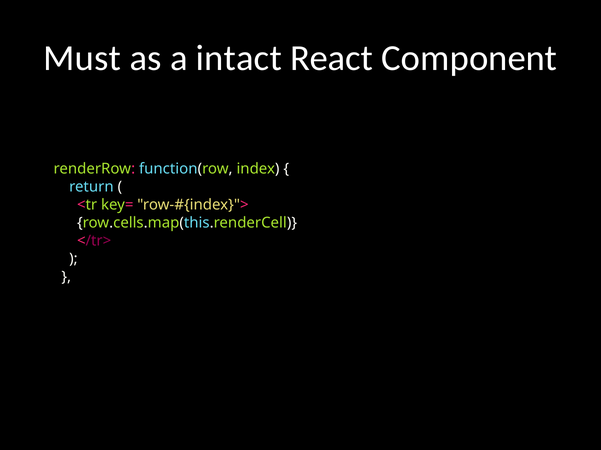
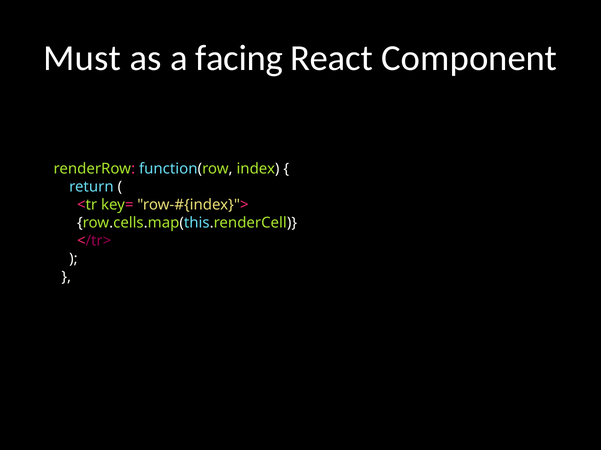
intact: intact -> facing
